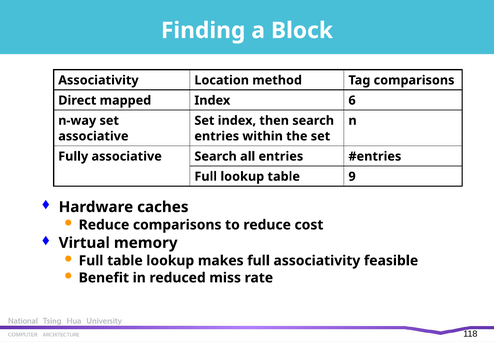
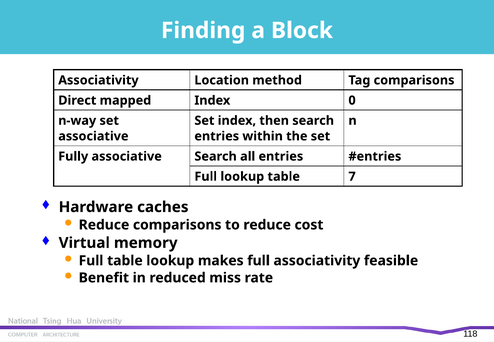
6: 6 -> 0
9: 9 -> 7
